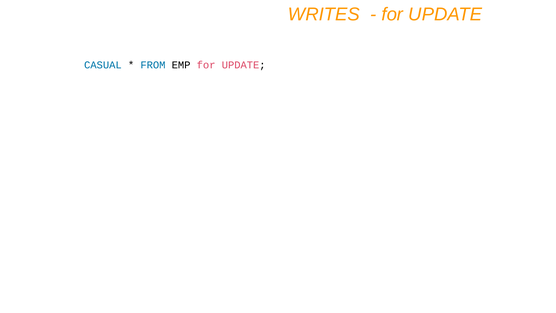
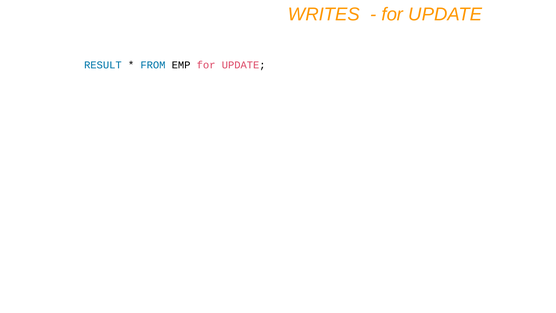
CASUAL: CASUAL -> RESULT
